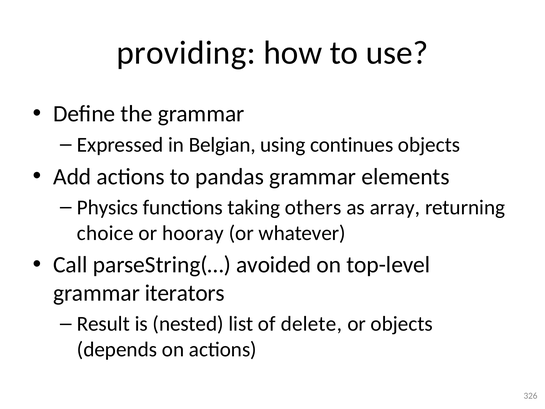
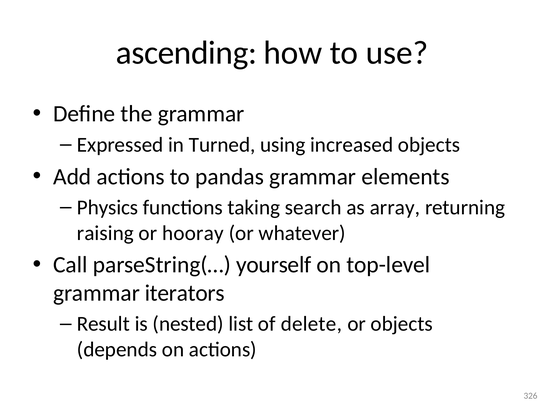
providing: providing -> ascending
Belgian: Belgian -> Turned
continues: continues -> increased
others: others -> search
choice: choice -> raising
avoided: avoided -> yourself
